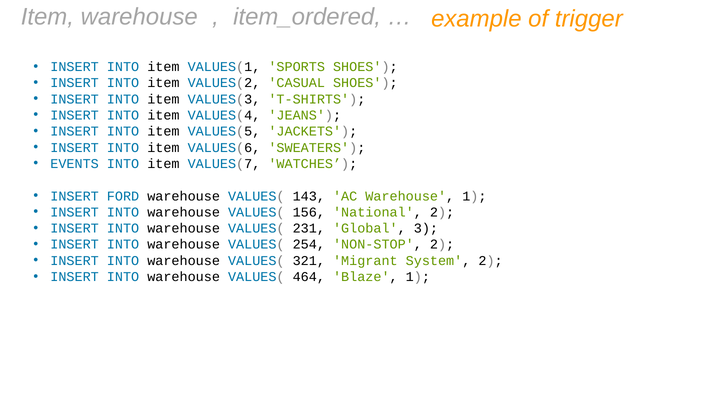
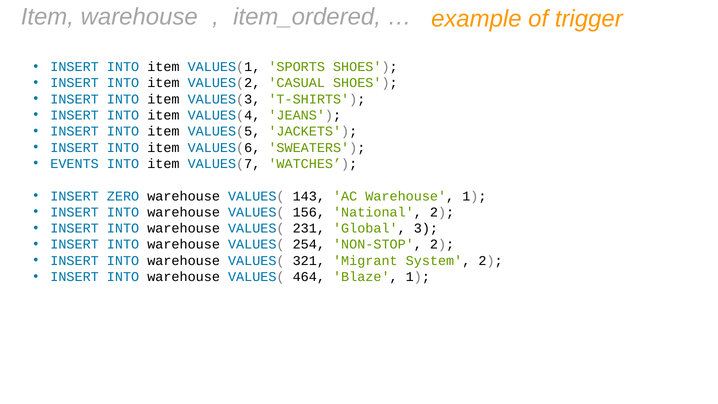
FORD: FORD -> ZERO
